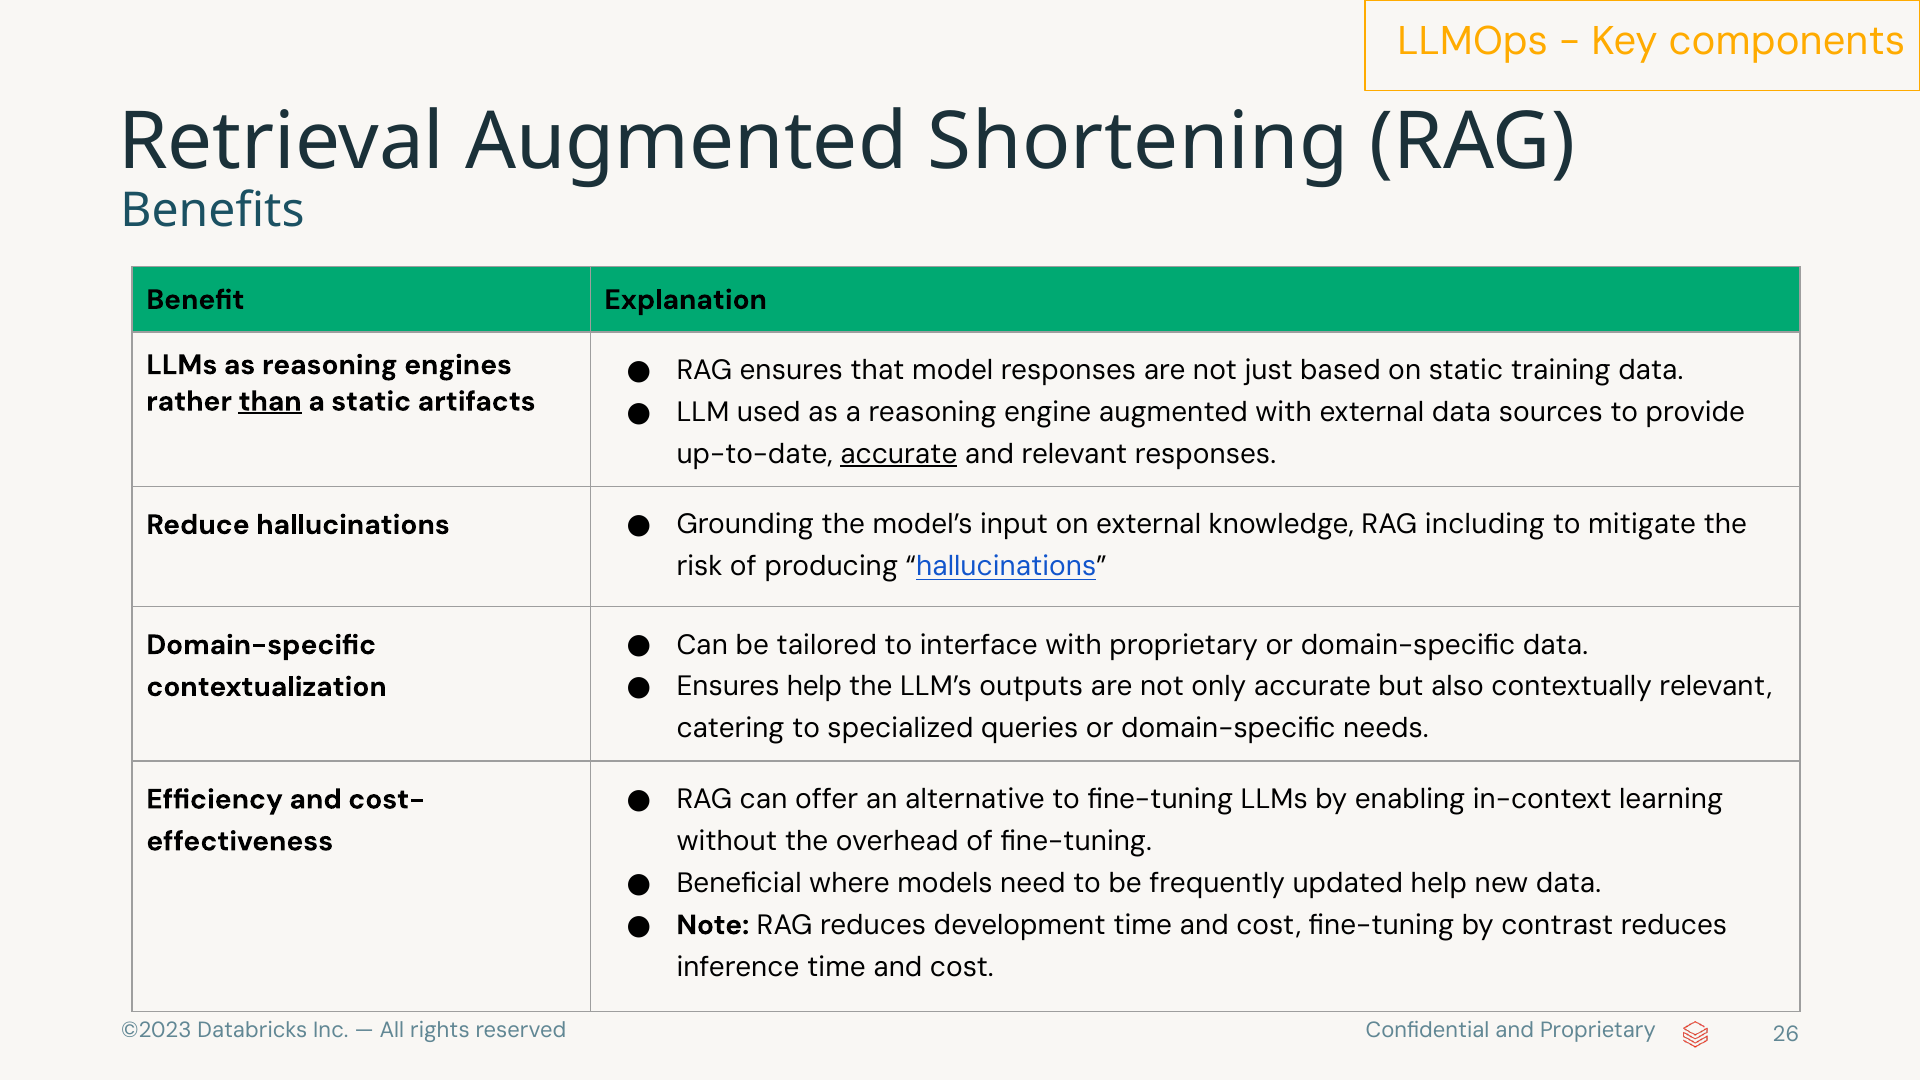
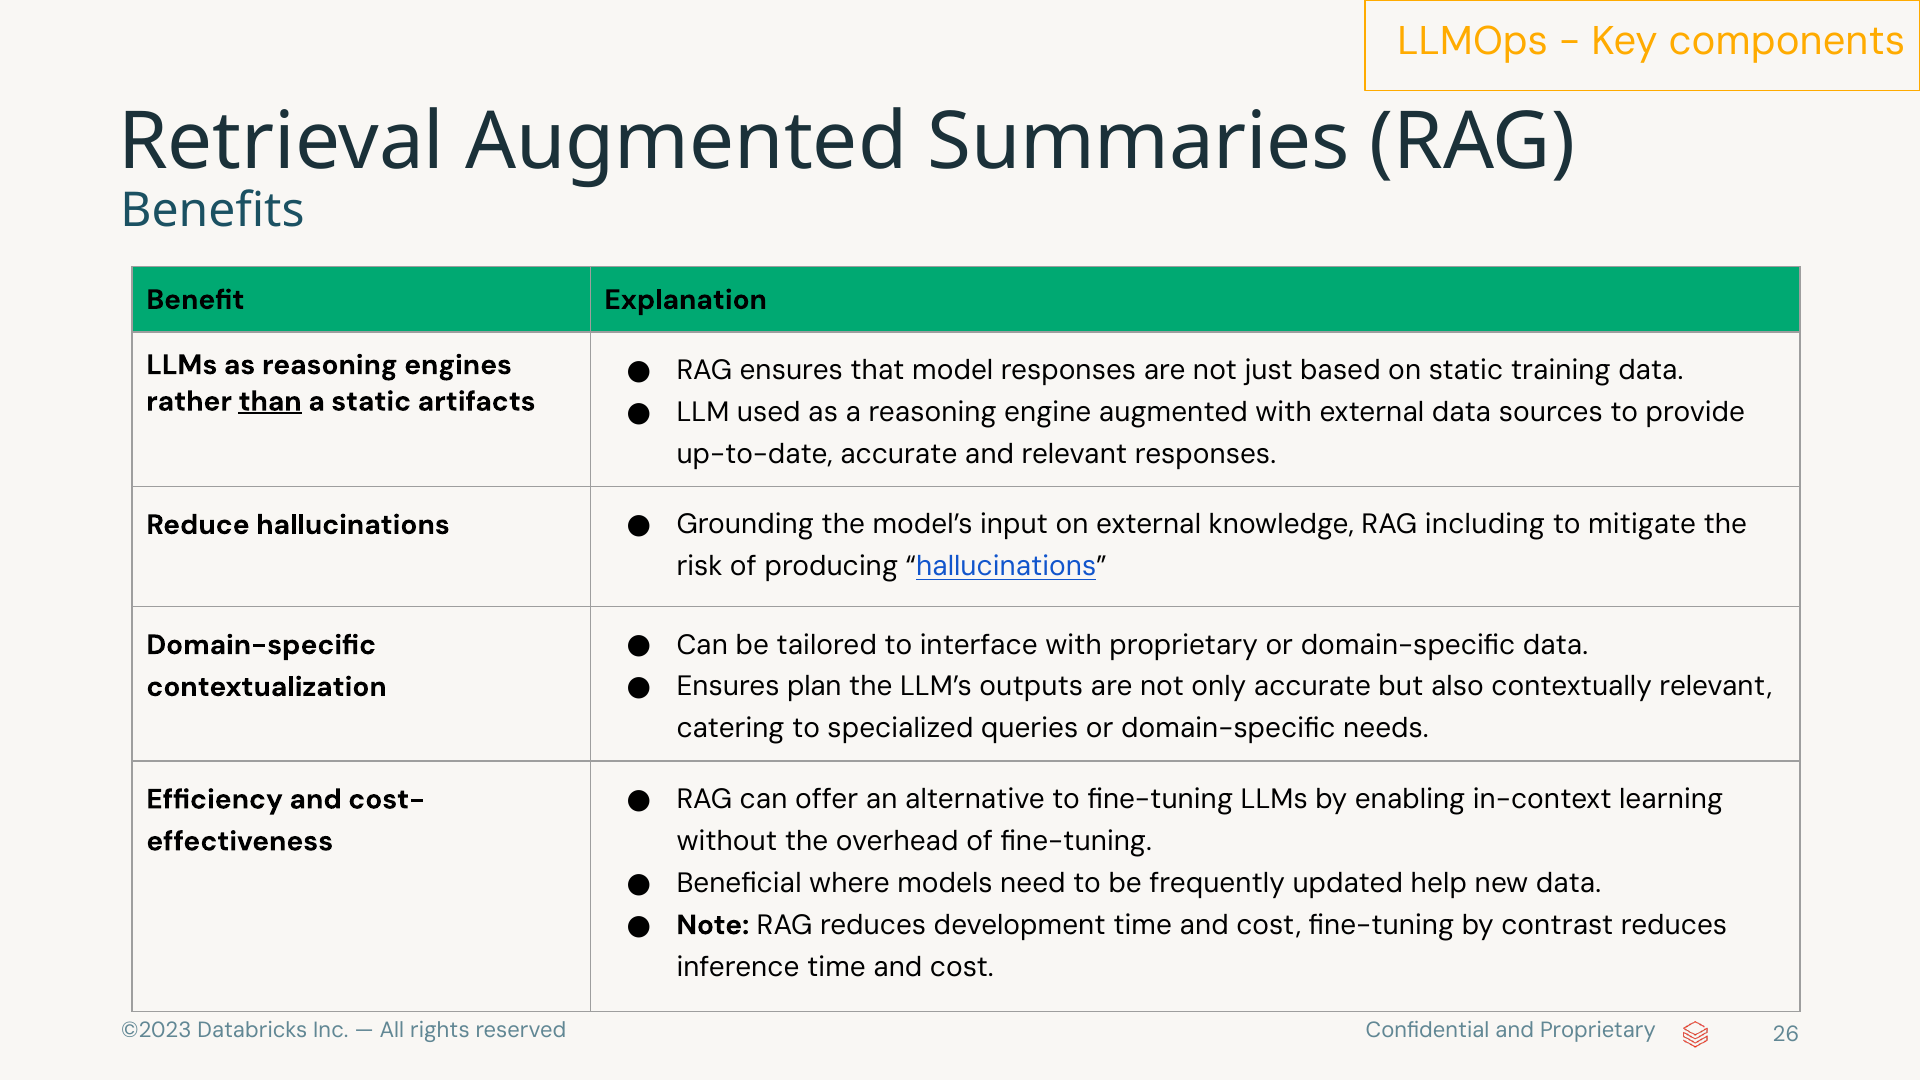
Shortening: Shortening -> Summaries
accurate at (899, 454) underline: present -> none
Ensures help: help -> plan
